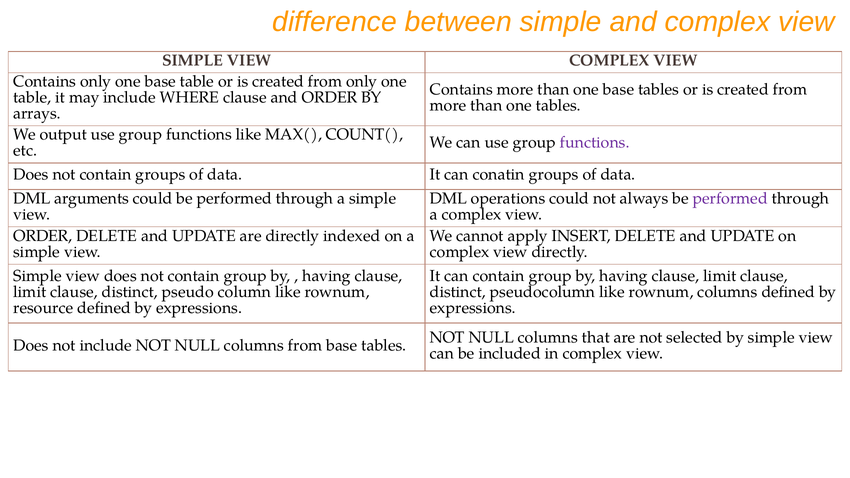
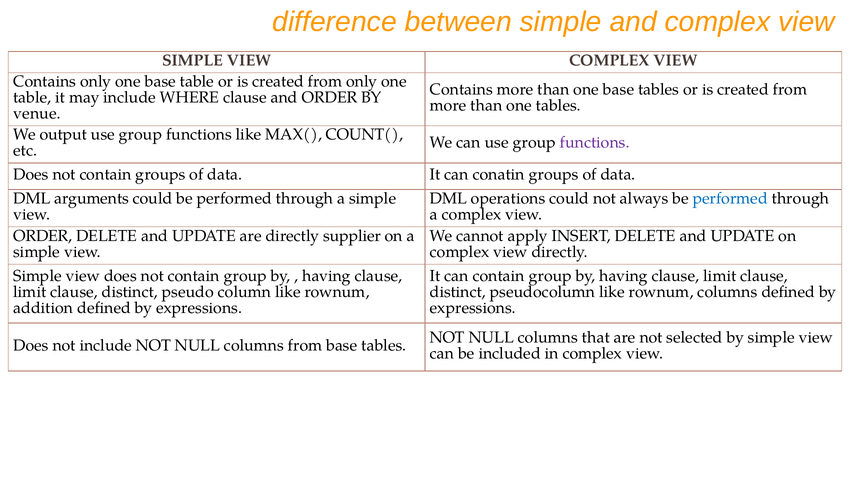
arrays: arrays -> venue
performed at (730, 199) colour: purple -> blue
indexed: indexed -> supplier
resource: resource -> addition
